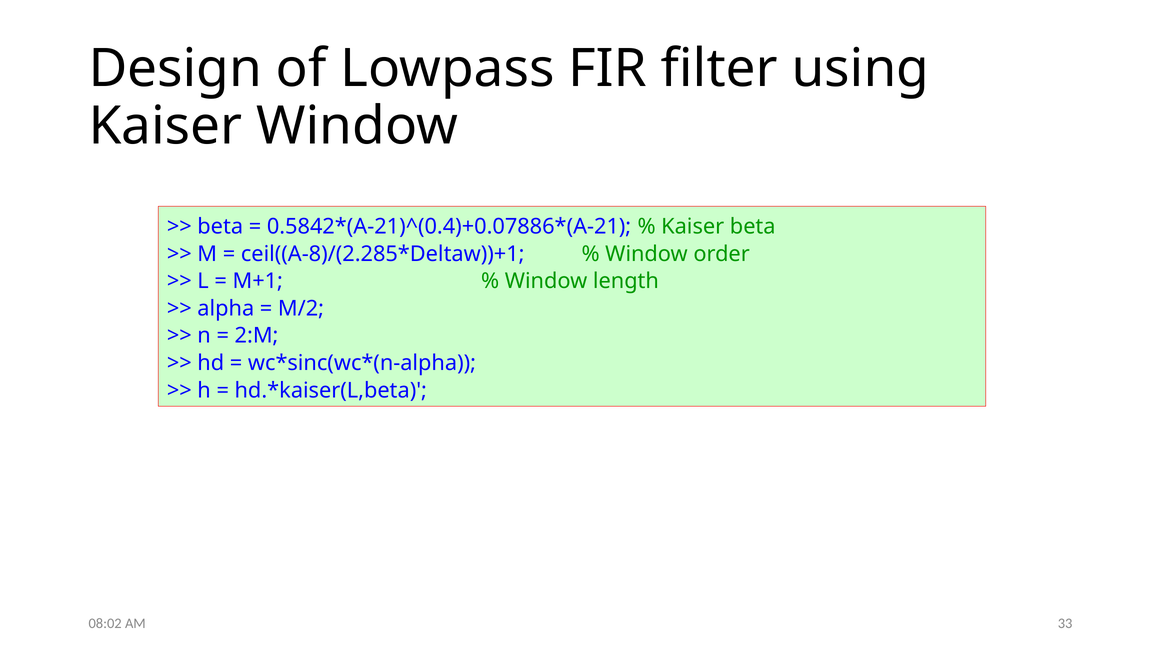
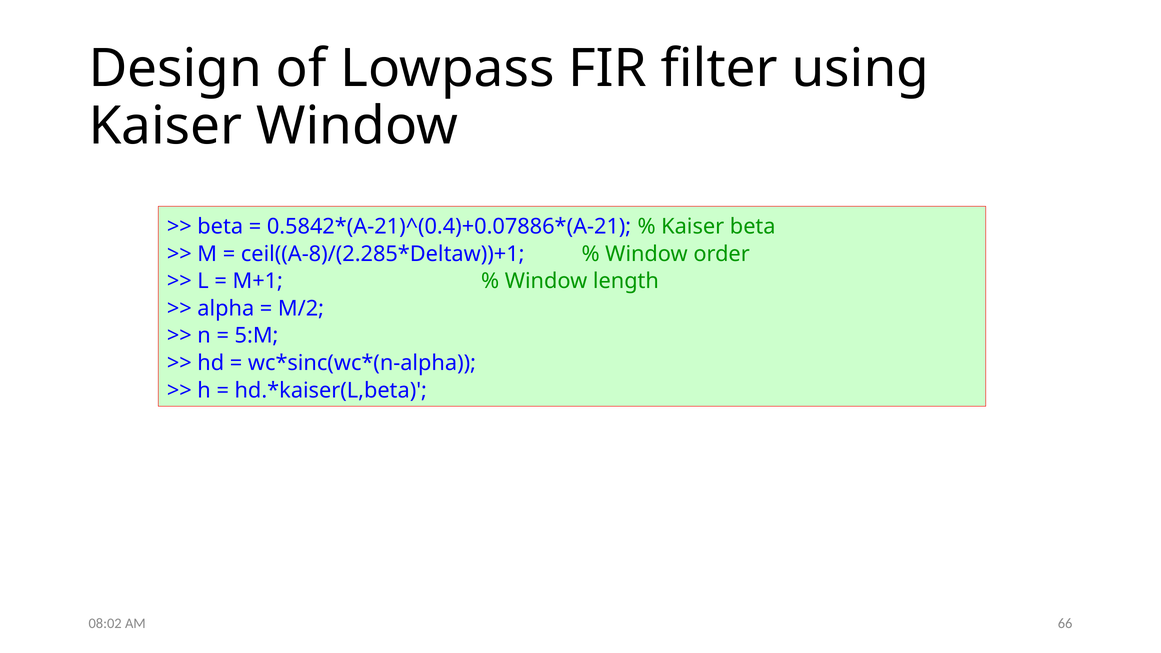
2:M: 2:M -> 5:M
33: 33 -> 66
